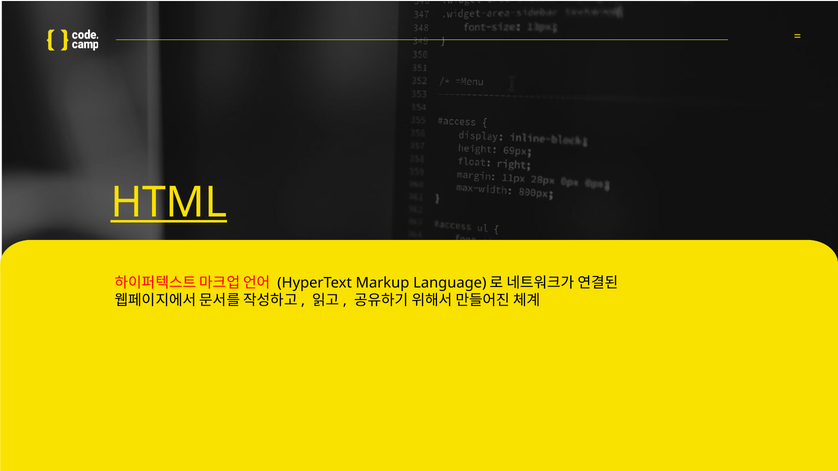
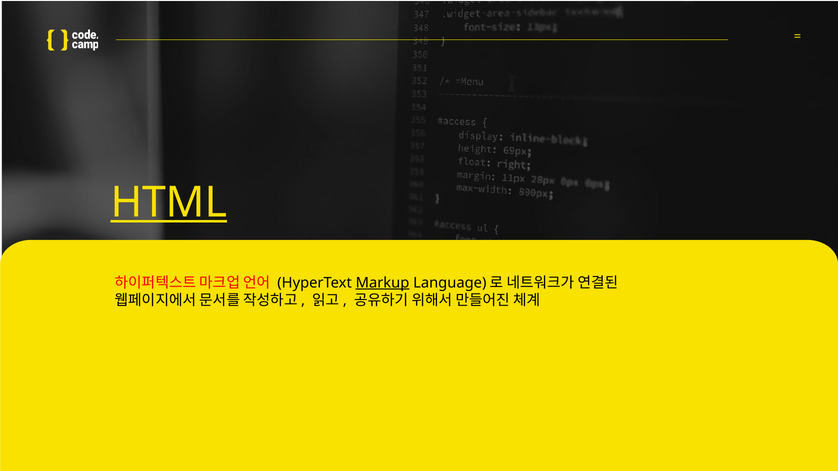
Markup underline: none -> present
